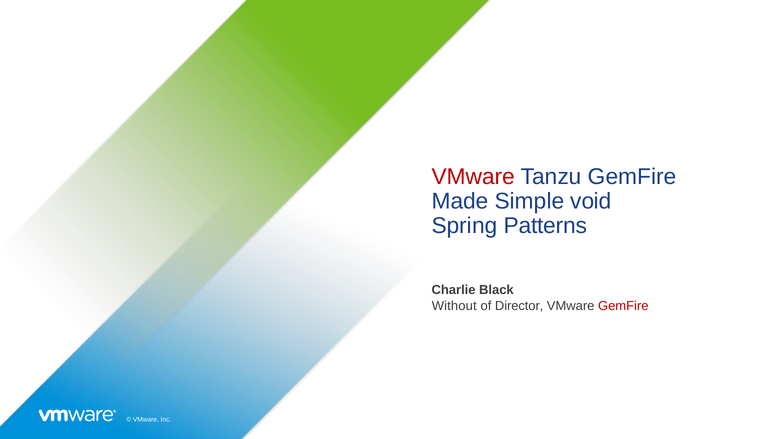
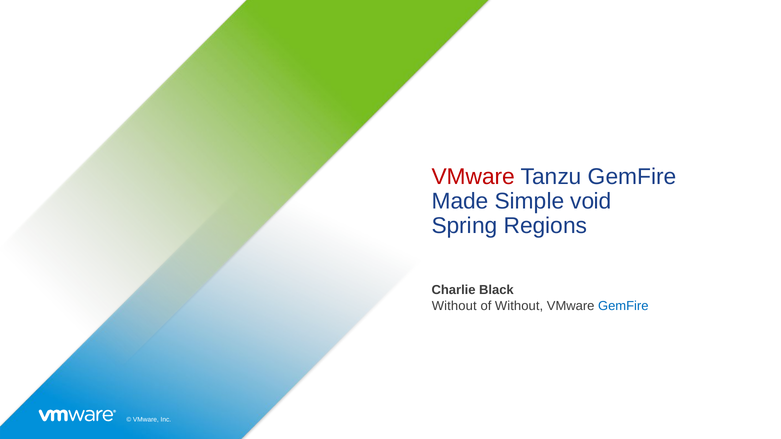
Patterns: Patterns -> Regions
of Director: Director -> Without
GemFire at (623, 306) colour: red -> blue
